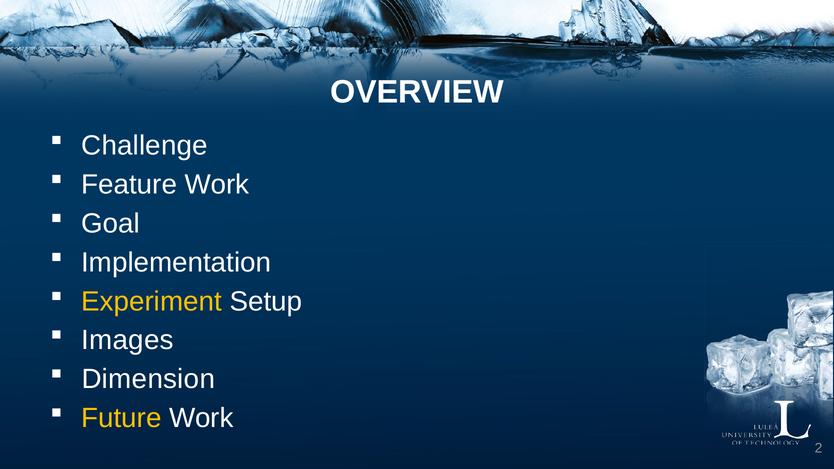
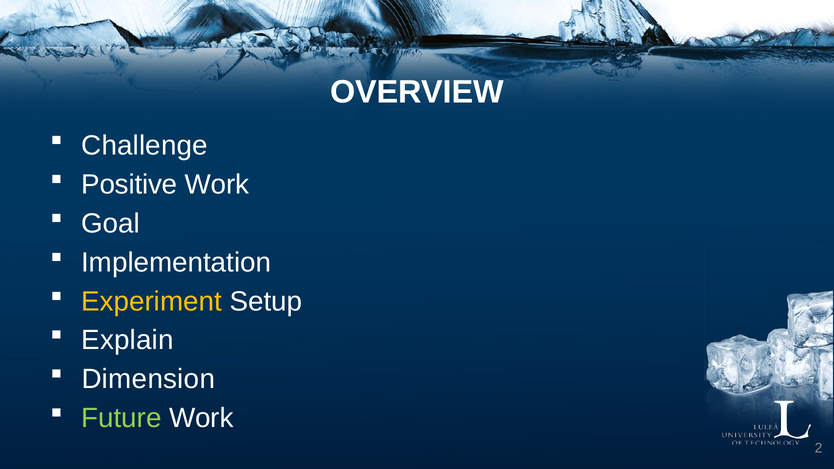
Feature: Feature -> Positive
Images: Images -> Explain
Future colour: yellow -> light green
